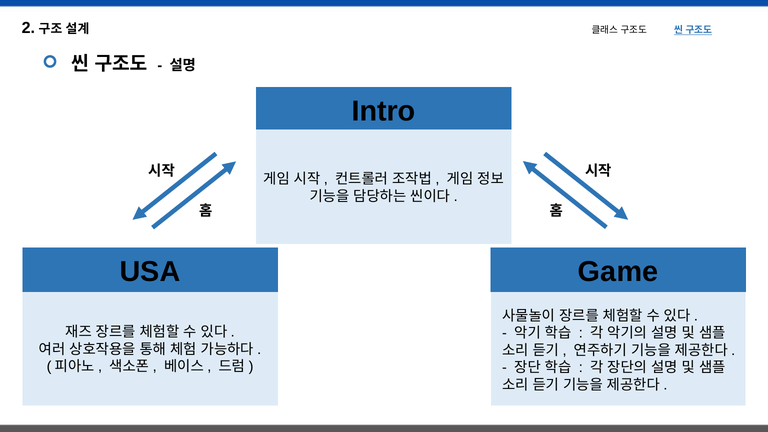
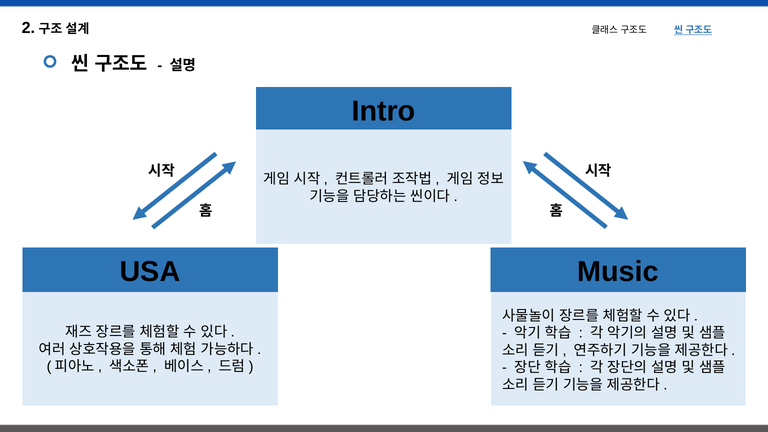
Game: Game -> Music
